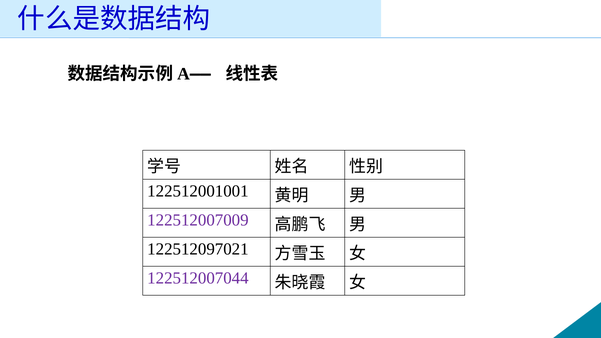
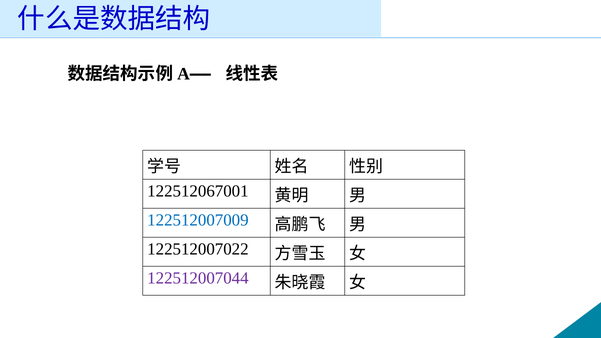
122512001001: 122512001001 -> 122512067001
122512007009 colour: purple -> blue
122512097021: 122512097021 -> 122512007022
